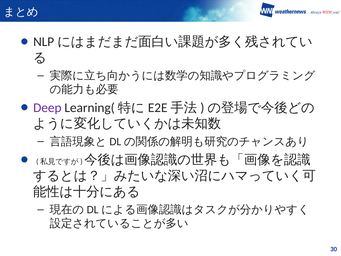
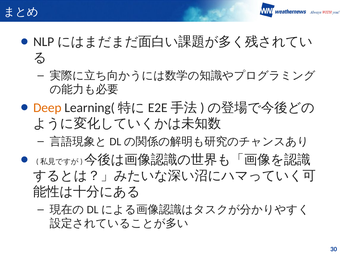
Deep colour: purple -> orange
